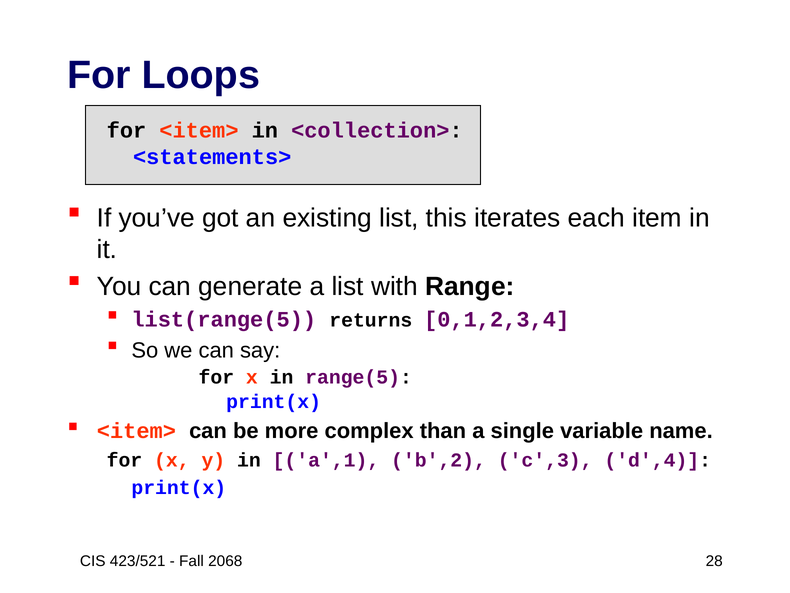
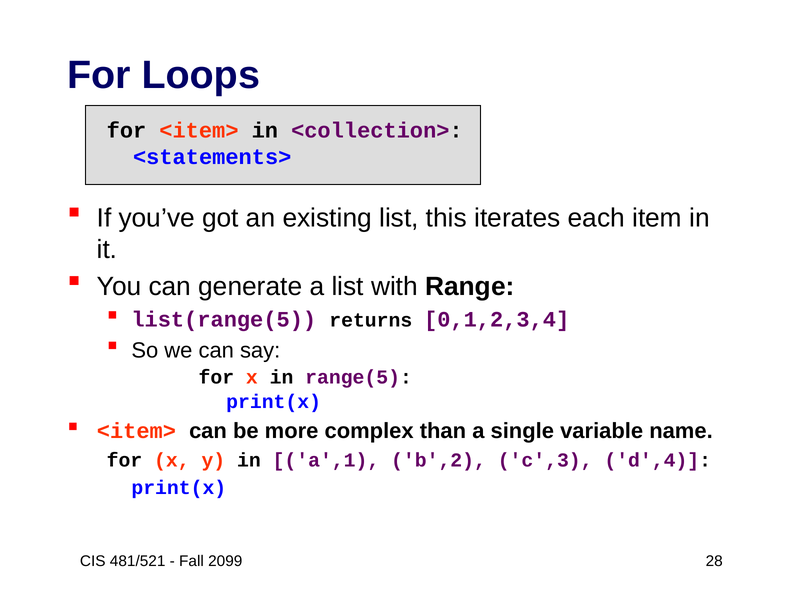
423/521: 423/521 -> 481/521
2068: 2068 -> 2099
